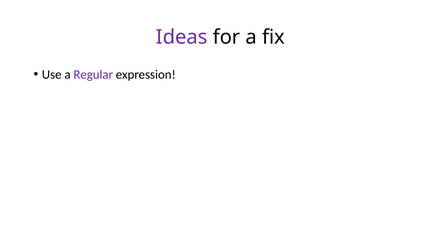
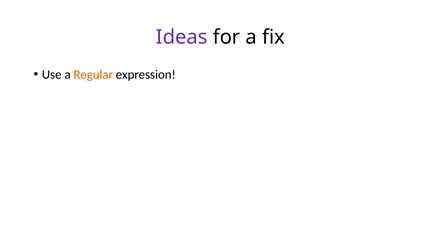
Regular colour: purple -> orange
